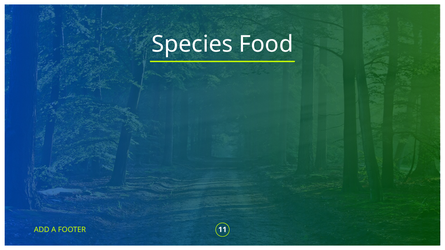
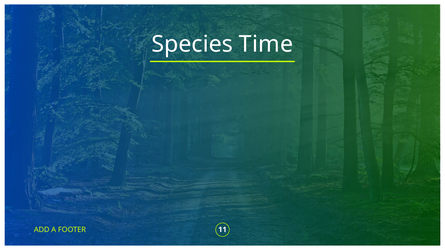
Food: Food -> Time
